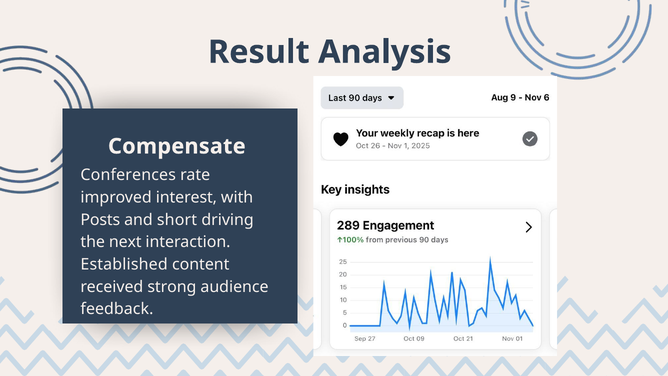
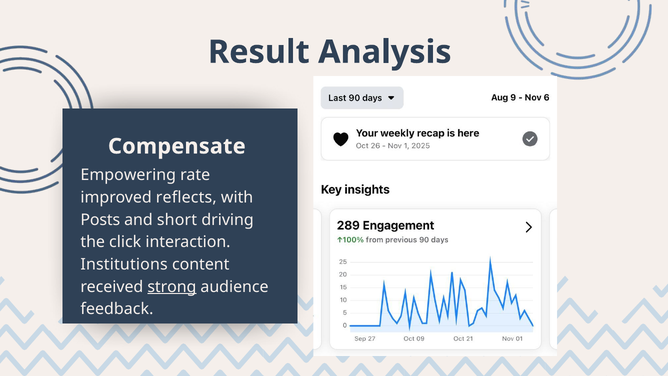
Conferences: Conferences -> Empowering
interest: interest -> reflects
next: next -> click
Established: Established -> Institutions
strong underline: none -> present
